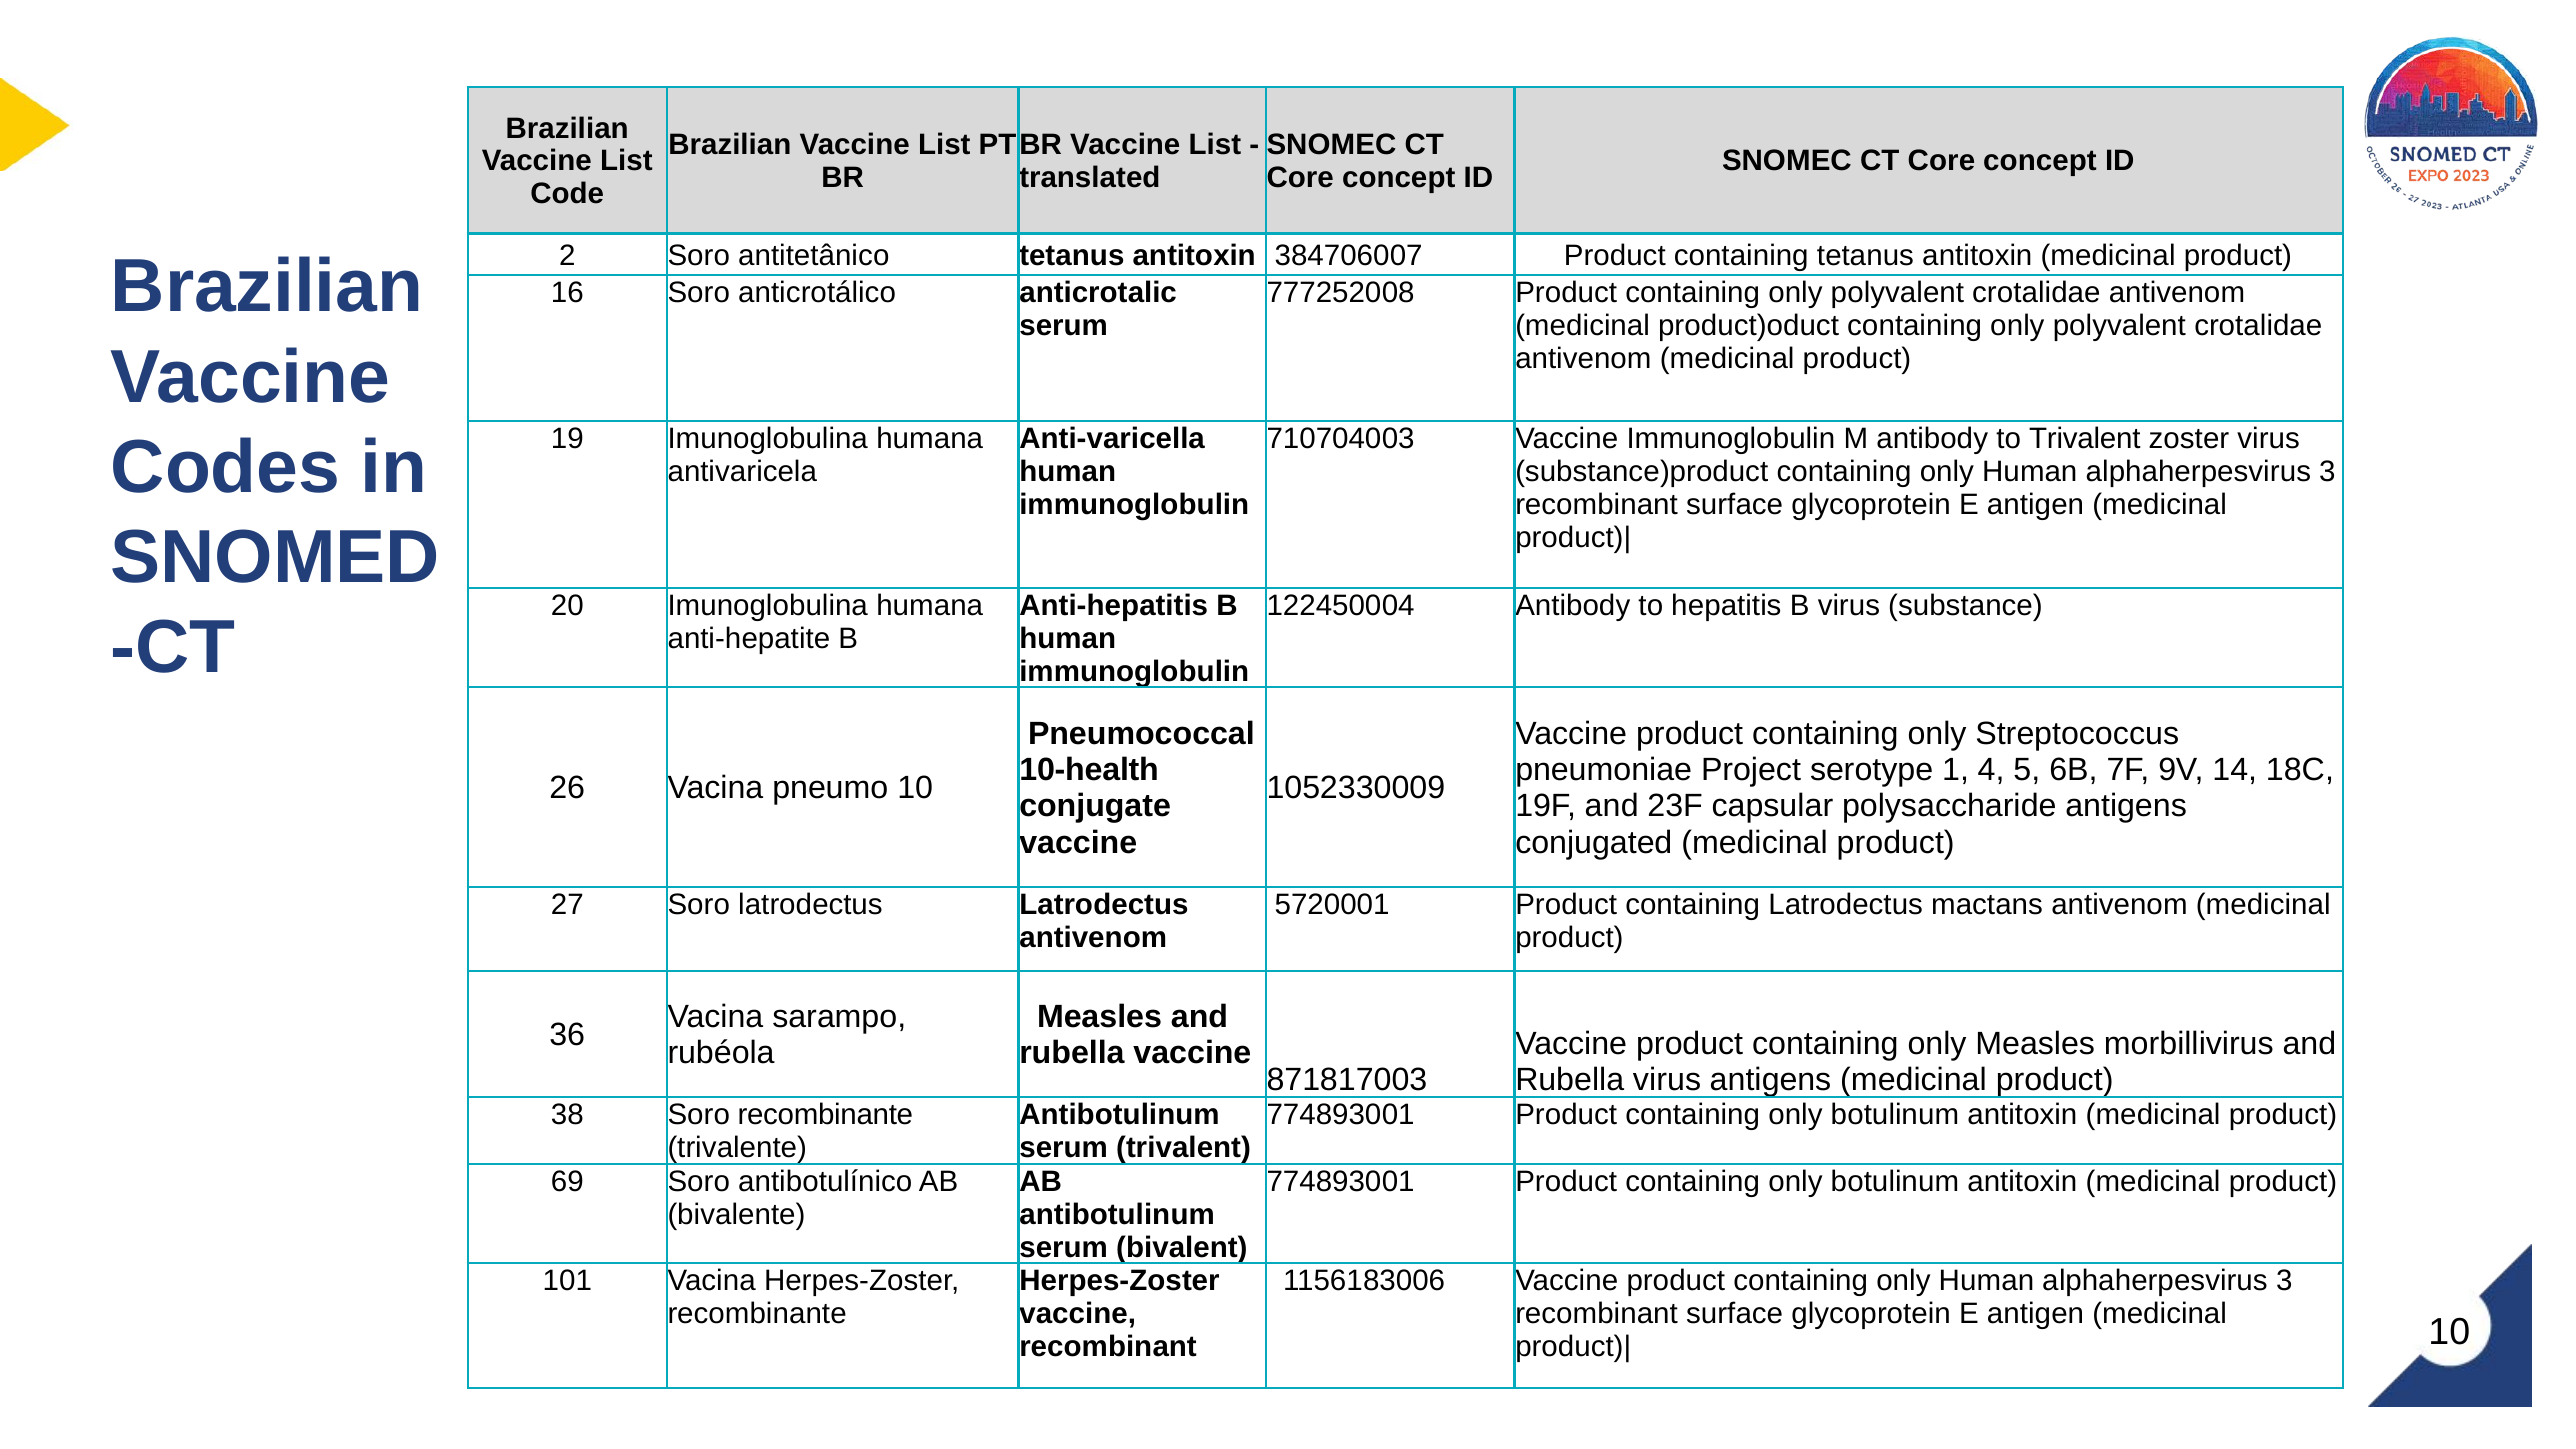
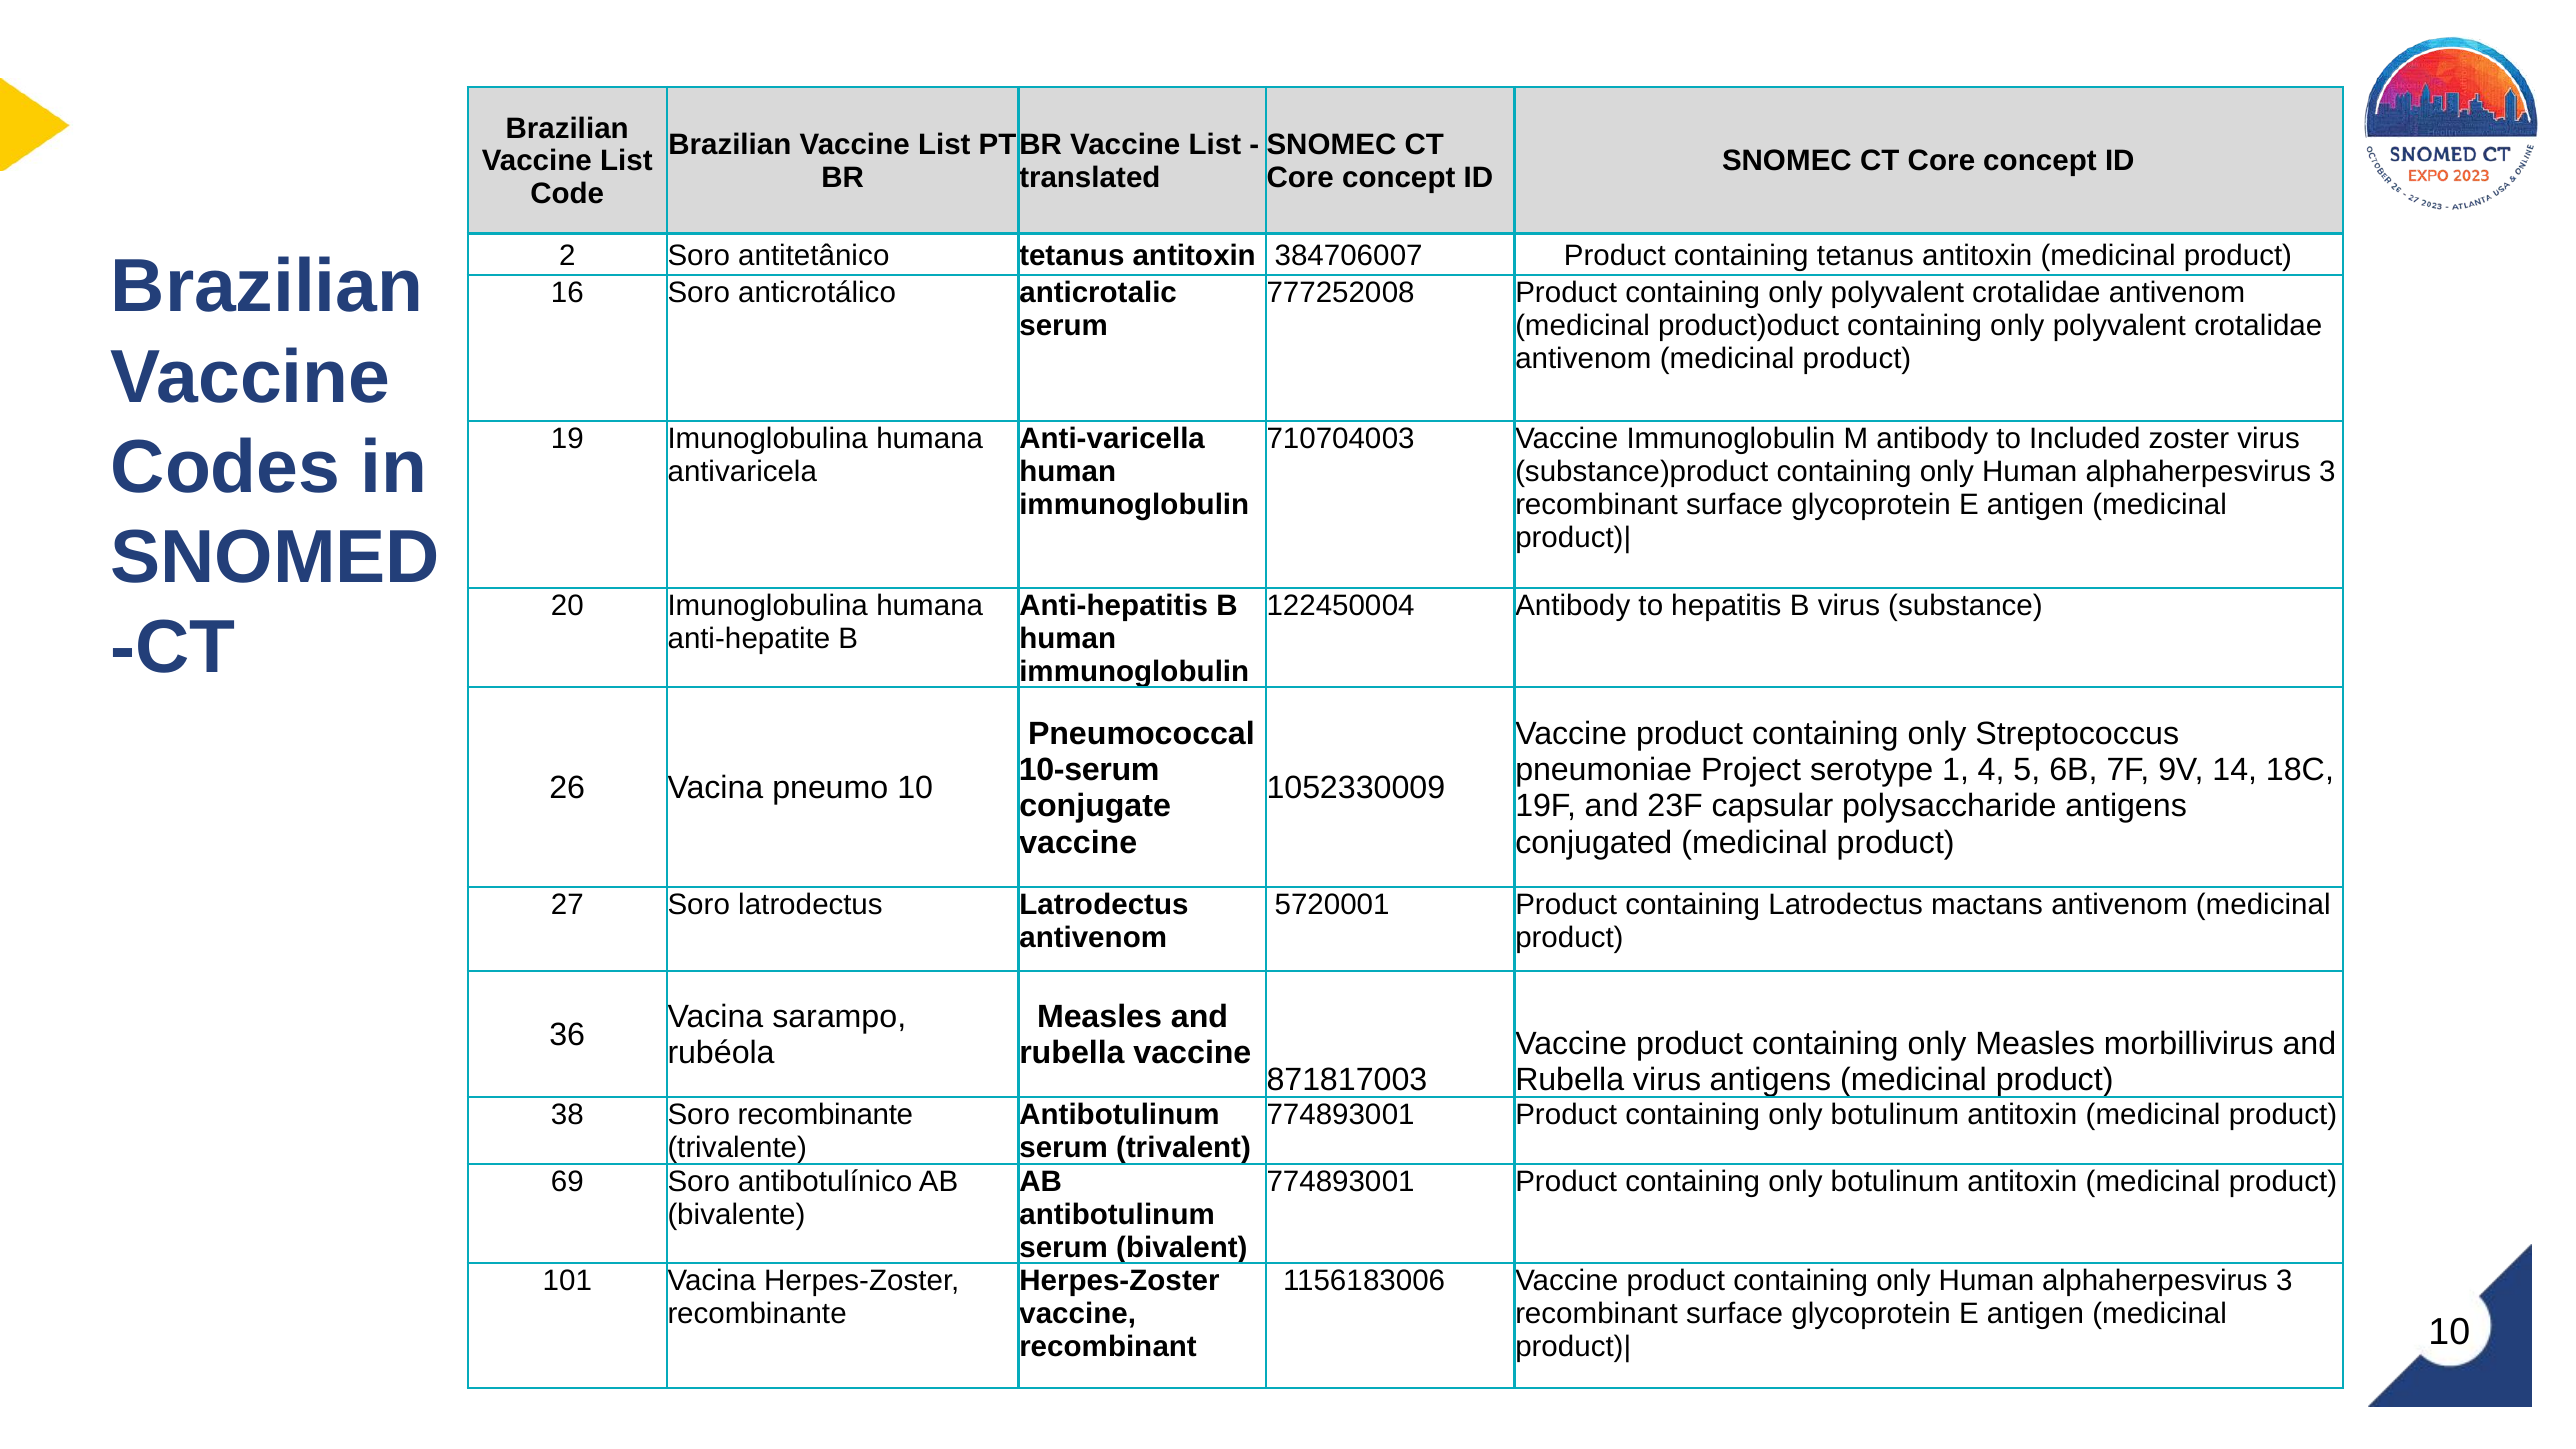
to Trivalent: Trivalent -> Included
10-health: 10-health -> 10-serum
